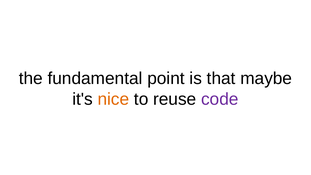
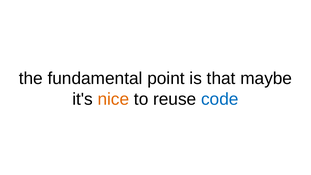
code colour: purple -> blue
